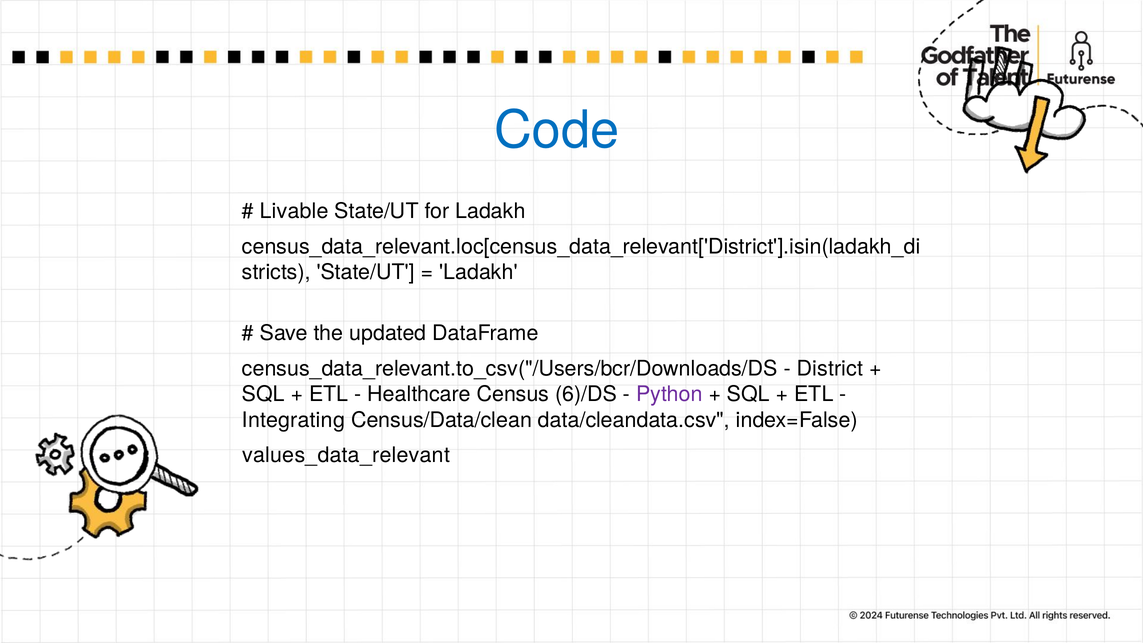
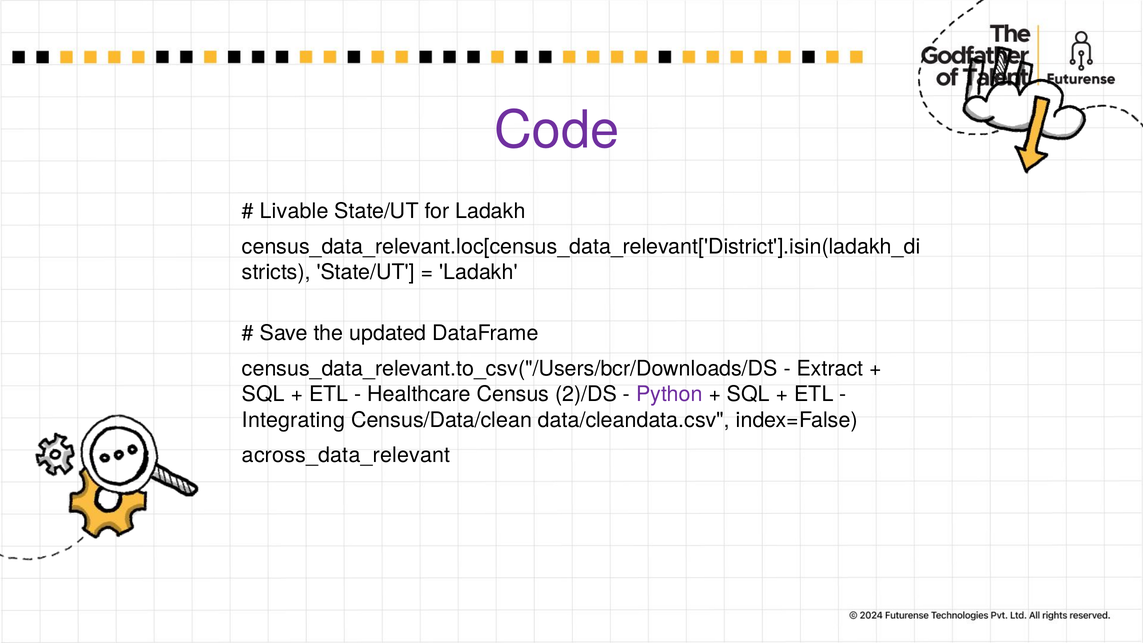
Code colour: blue -> purple
District: District -> Extract
6)/DS: 6)/DS -> 2)/DS
values_data_relevant: values_data_relevant -> across_data_relevant
